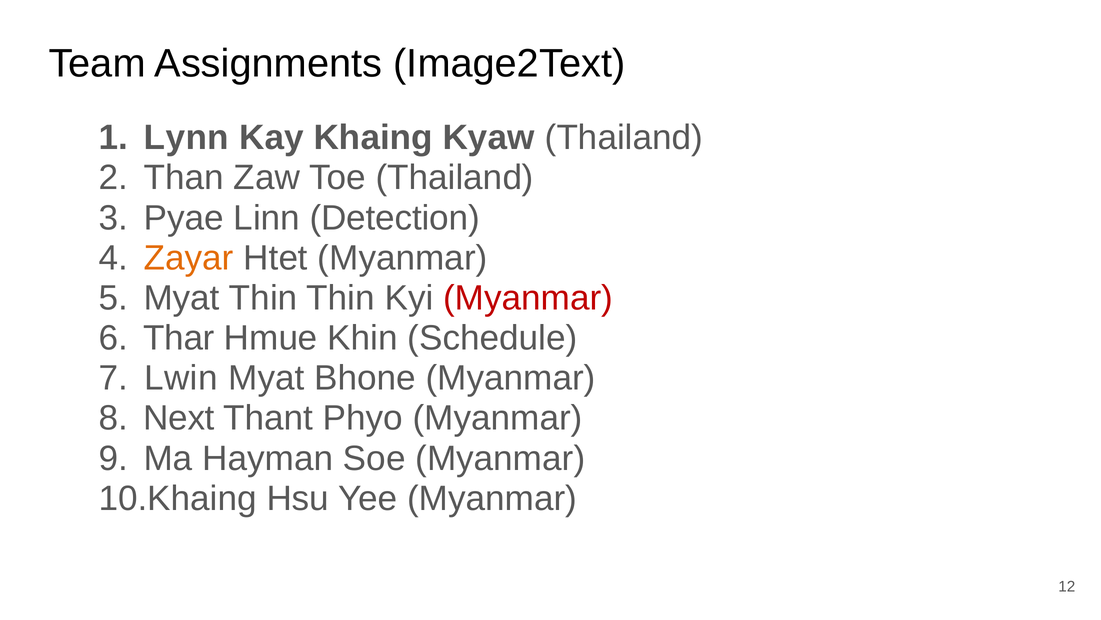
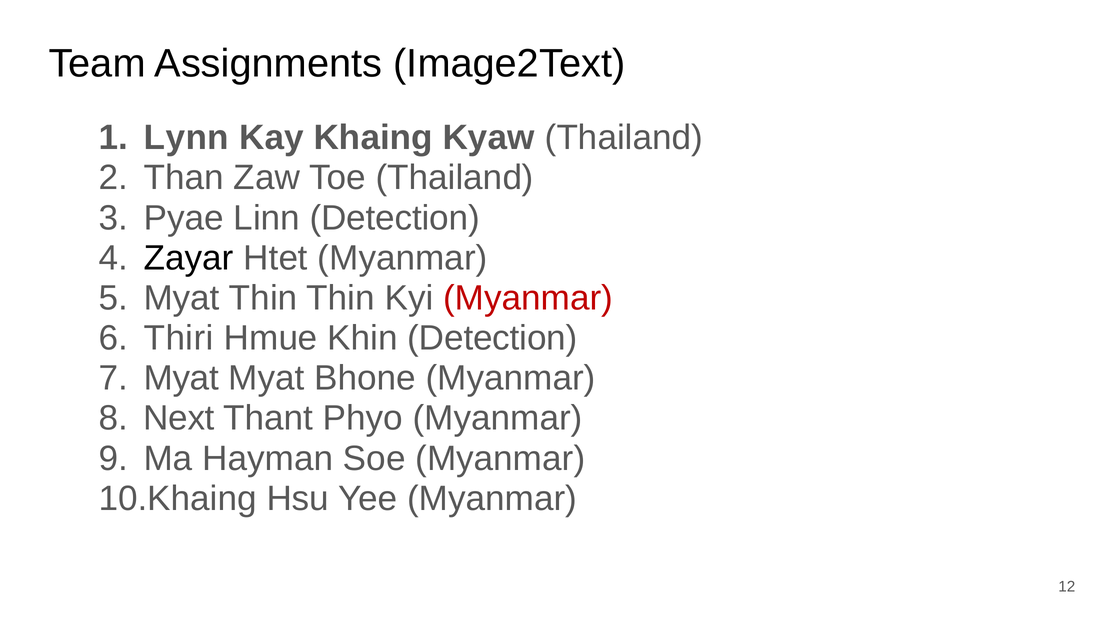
Zayar colour: orange -> black
Thar: Thar -> Thiri
Khin Schedule: Schedule -> Detection
Lwin at (181, 378): Lwin -> Myat
